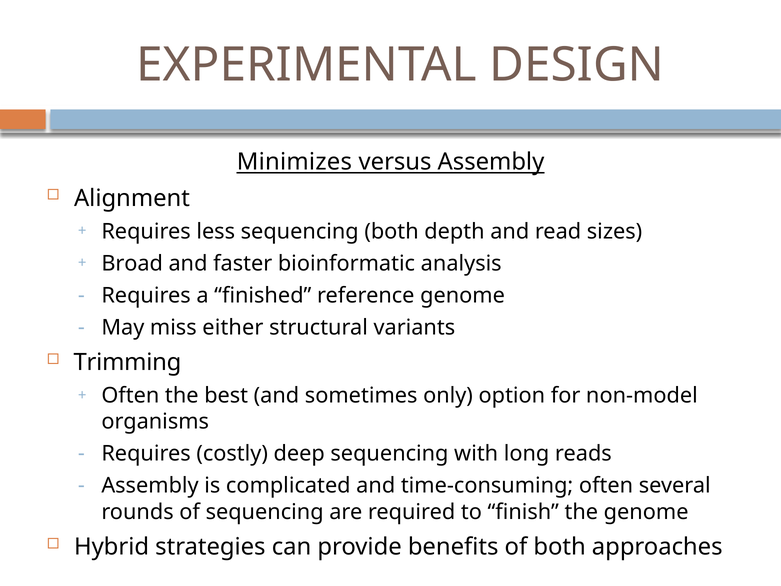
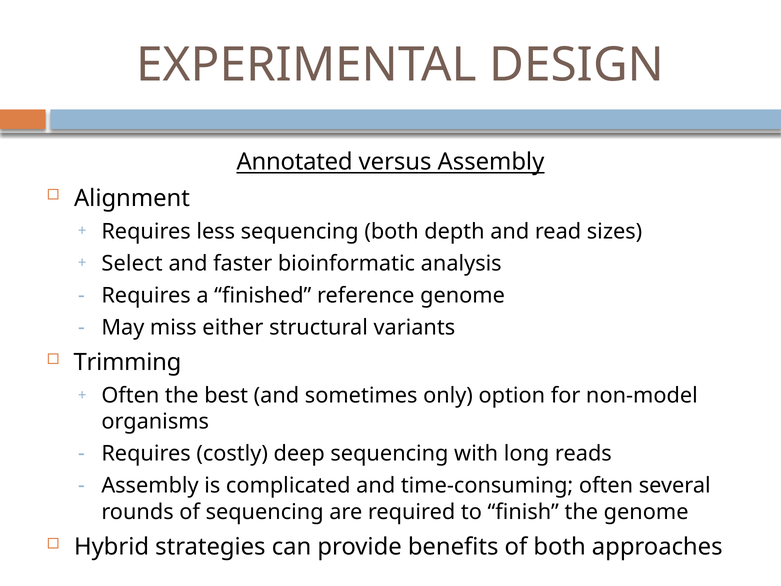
Minimizes: Minimizes -> Annotated
Broad: Broad -> Select
